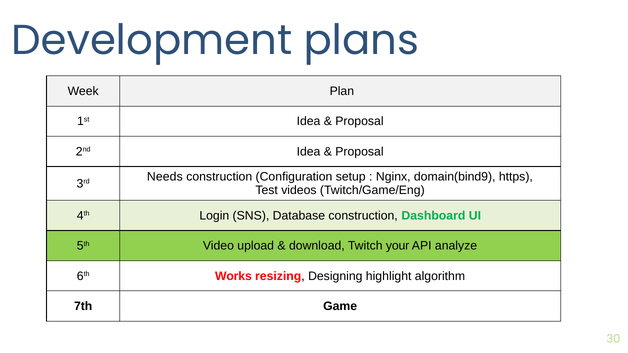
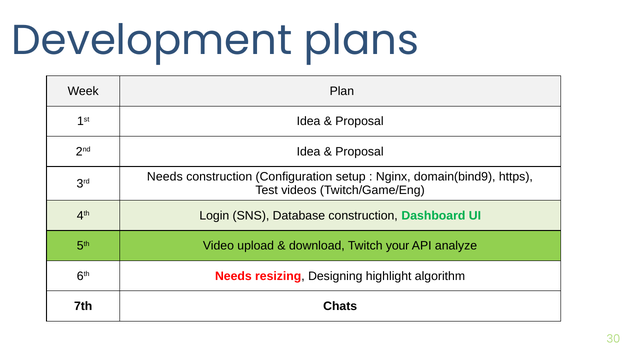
6th Works: Works -> Needs
Game: Game -> Chats
